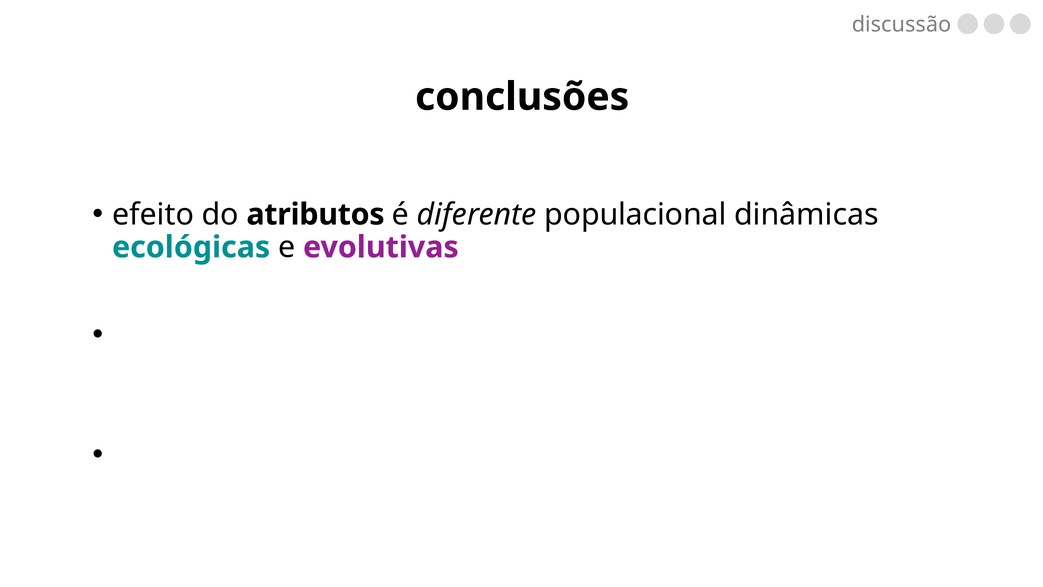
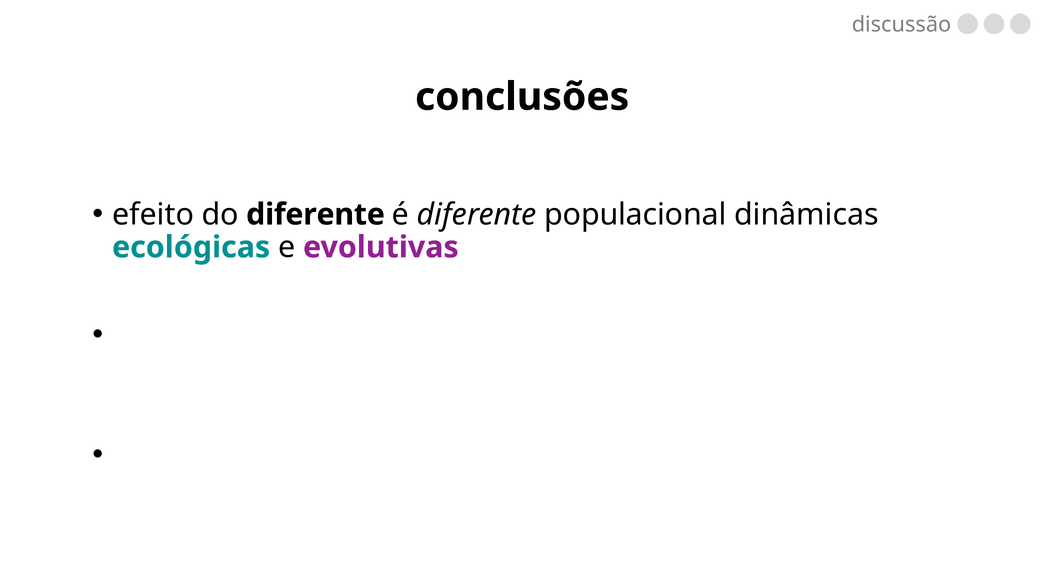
do atributos: atributos -> diferente
